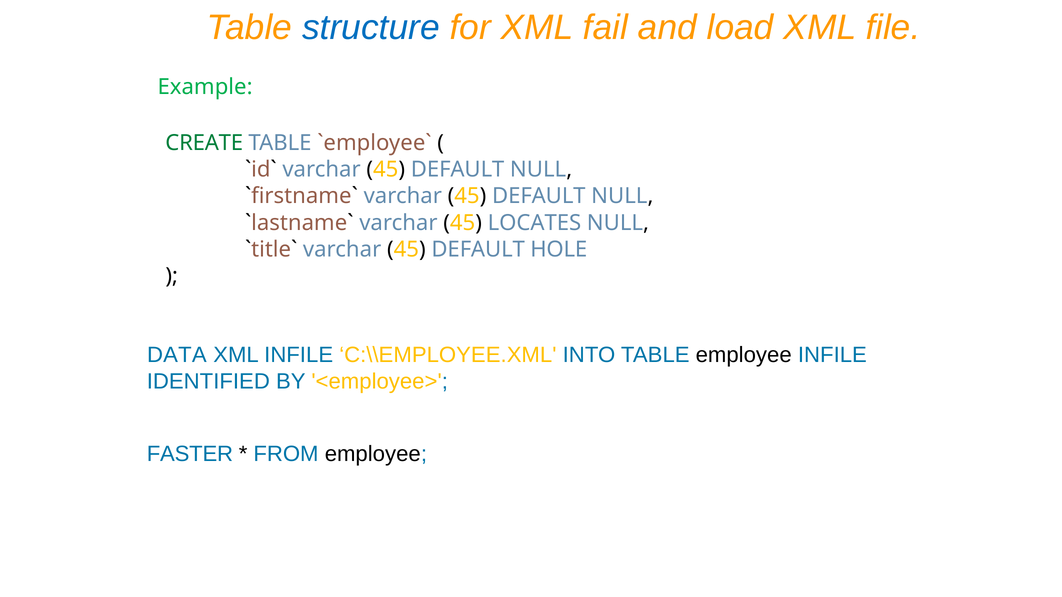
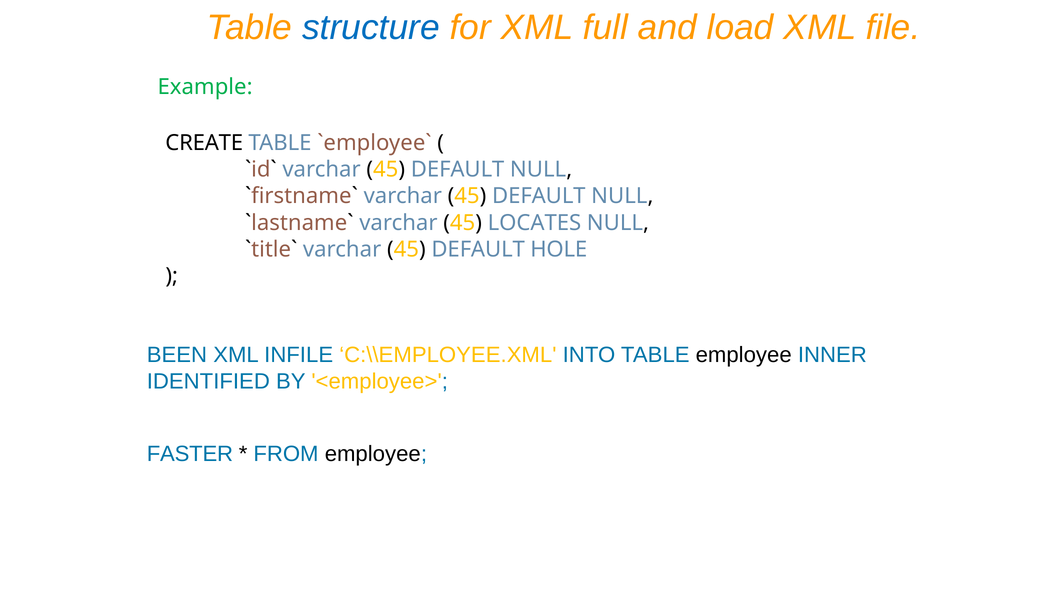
fail: fail -> full
CREATE colour: green -> black
DATA: DATA -> BEEN
employee INFILE: INFILE -> INNER
